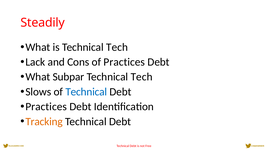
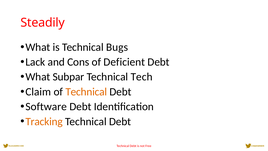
is Technical Tech: Tech -> Bugs
of Practices: Practices -> Deficient
Slows: Slows -> Claim
Technical at (86, 92) colour: blue -> orange
Practices at (46, 106): Practices -> Software
